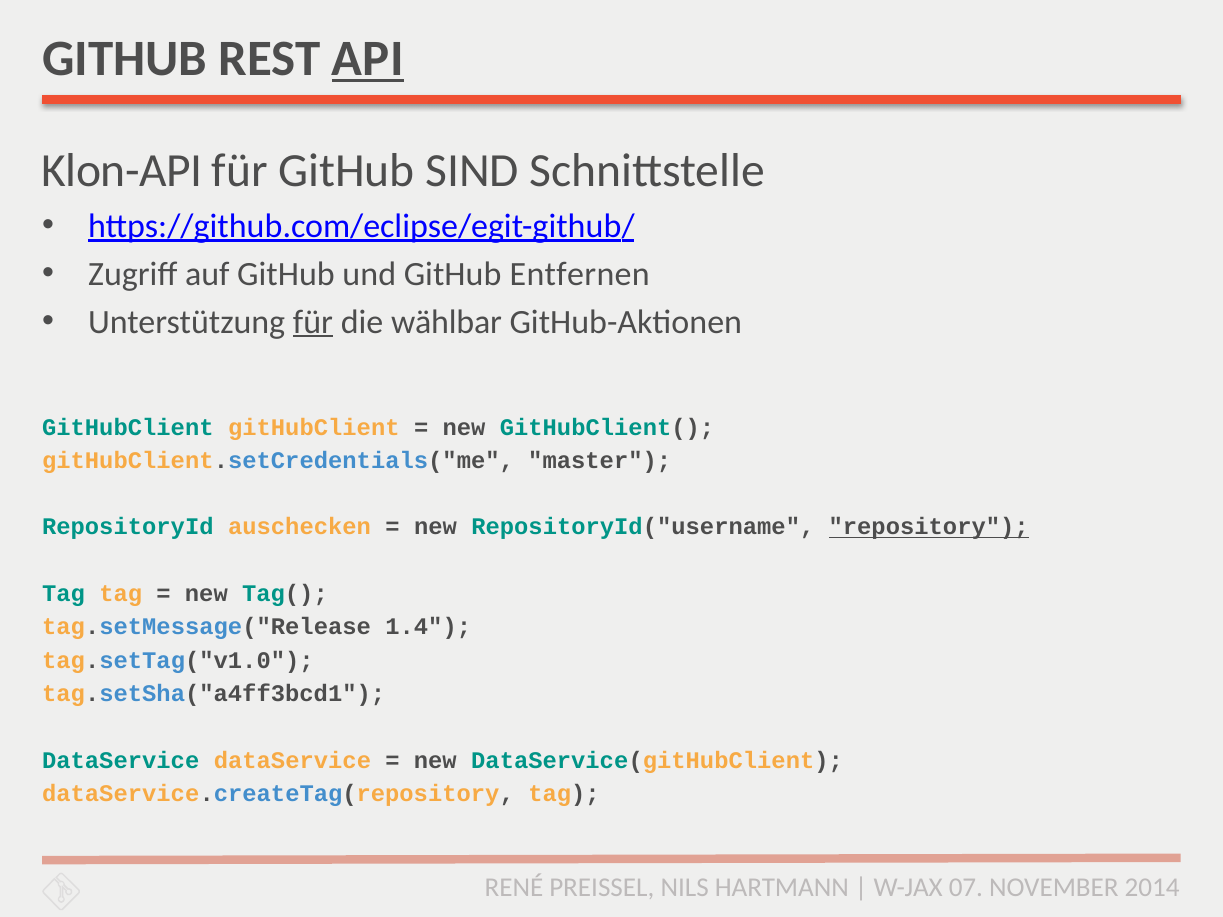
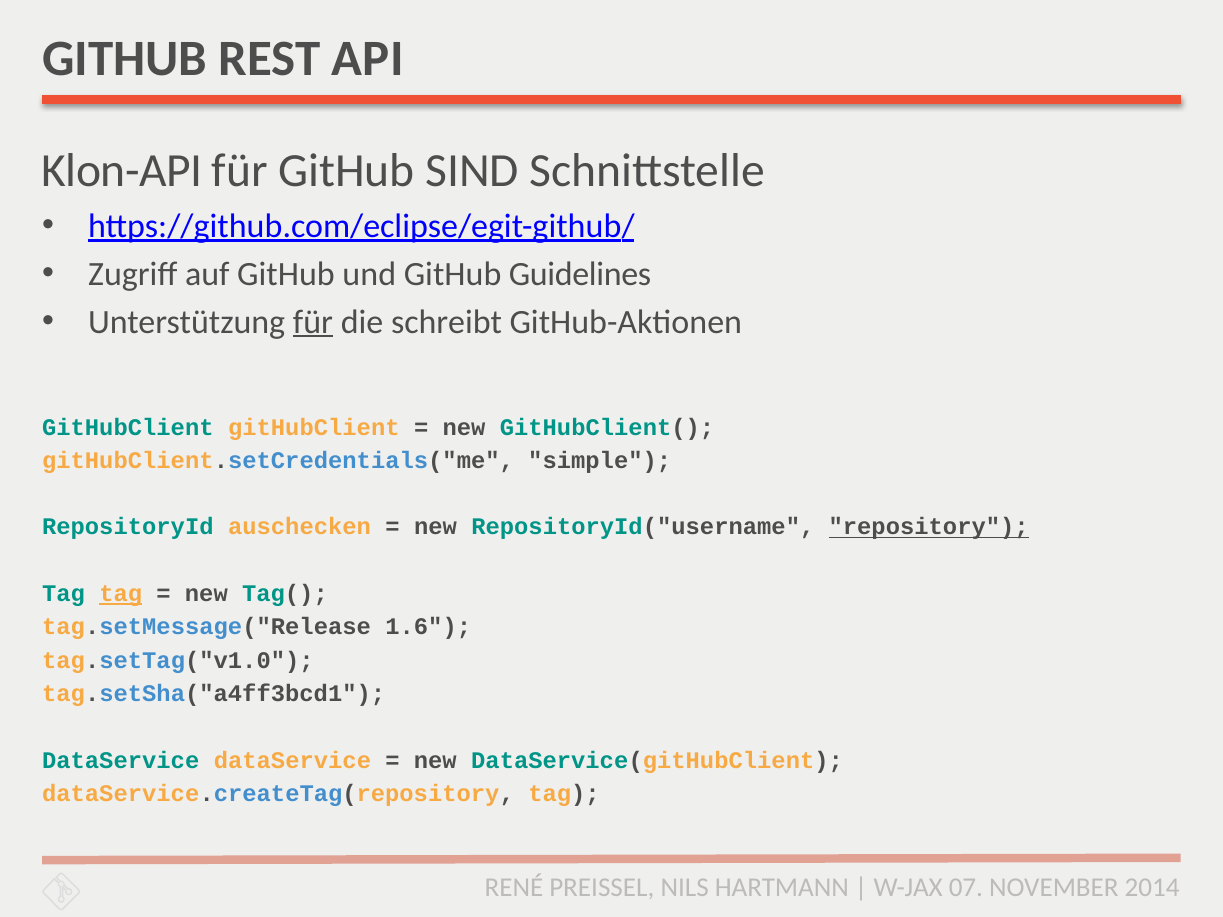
API underline: present -> none
Entfernen: Entfernen -> Guidelines
wählbar: wählbar -> schreibt
master: master -> simple
tag at (121, 594) underline: none -> present
1.4: 1.4 -> 1.6
